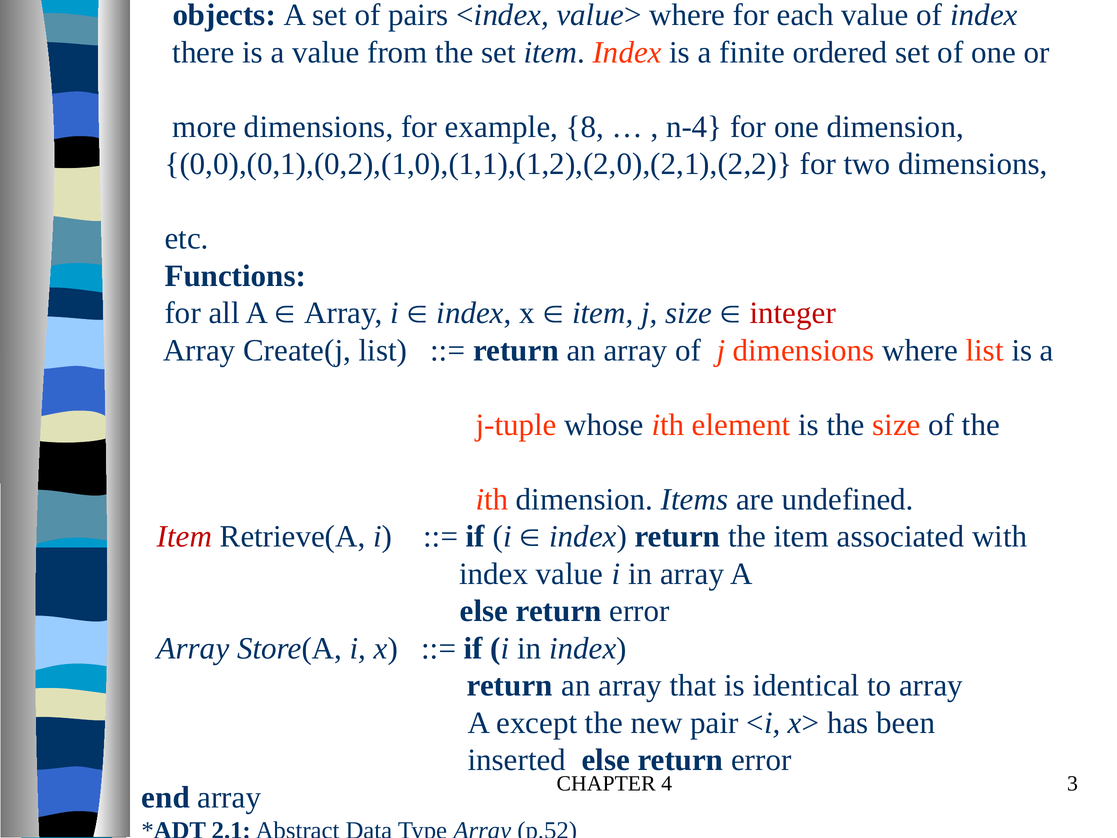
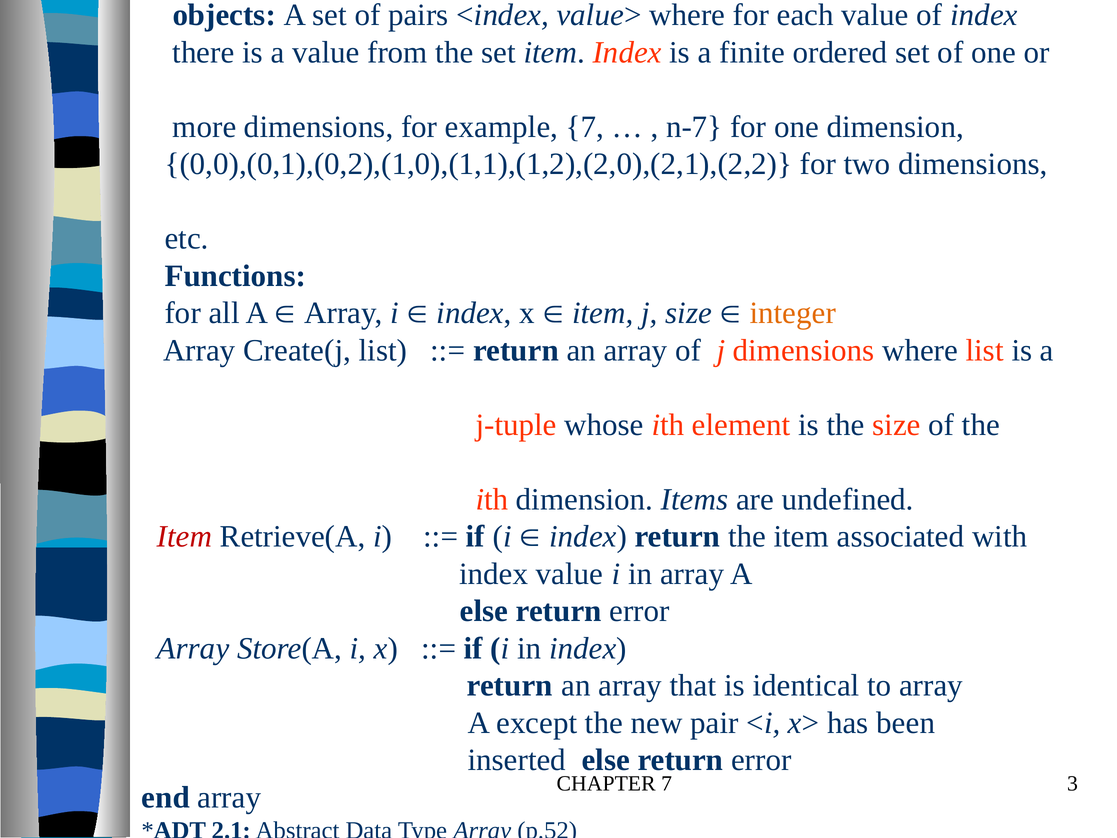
example 8: 8 -> 7
n-4: n-4 -> n-7
integer colour: red -> orange
CHAPTER 4: 4 -> 7
